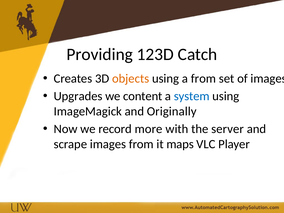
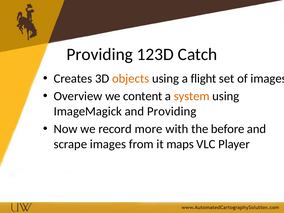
a from: from -> flight
Upgrades: Upgrades -> Overview
system colour: blue -> orange
and Originally: Originally -> Providing
server: server -> before
